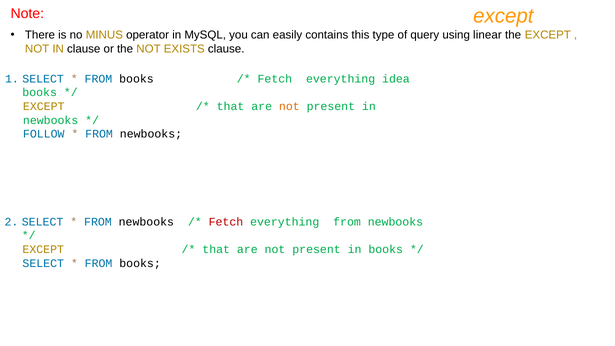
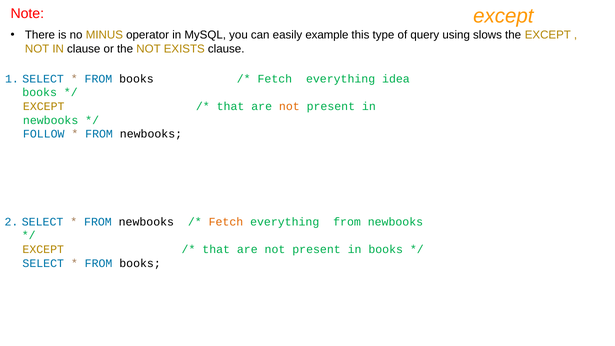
contains: contains -> example
linear: linear -> slows
Fetch at (226, 222) colour: red -> orange
